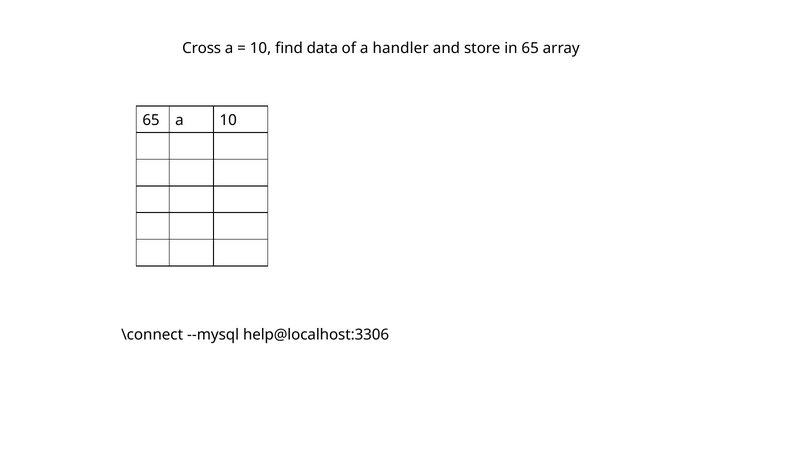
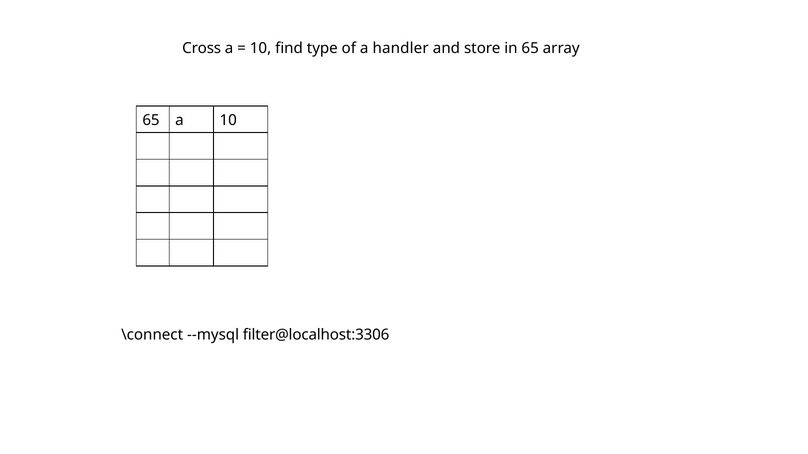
data: data -> type
help@localhost:3306: help@localhost:3306 -> filter@localhost:3306
